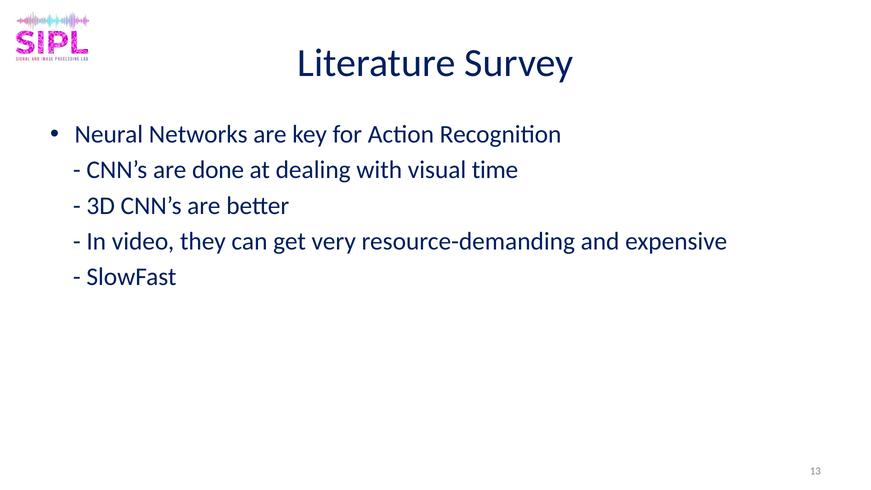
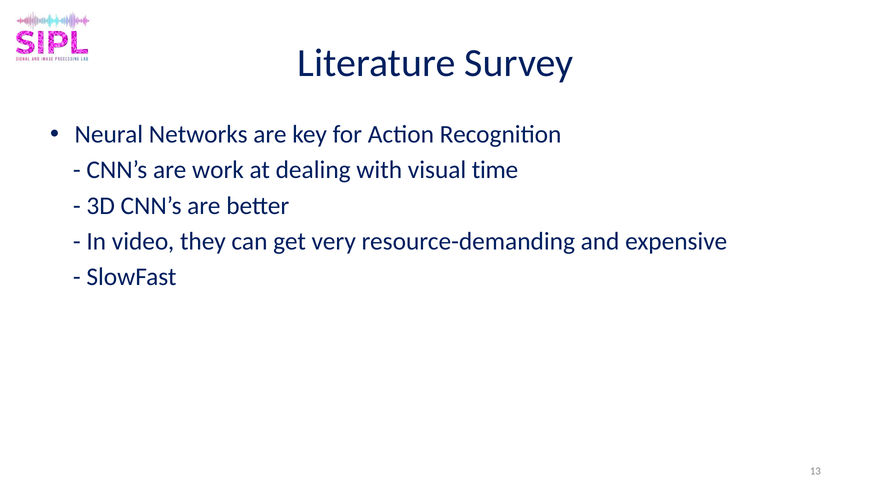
done: done -> work
